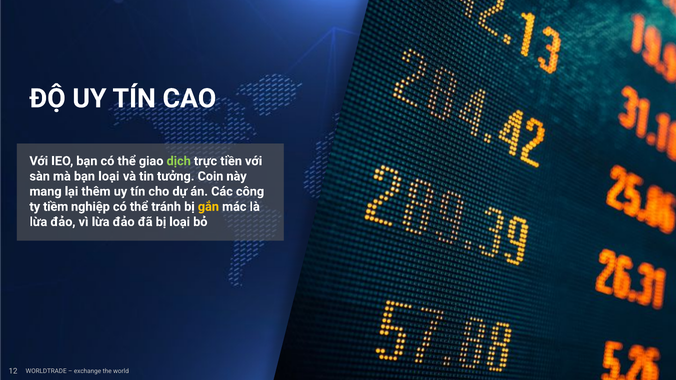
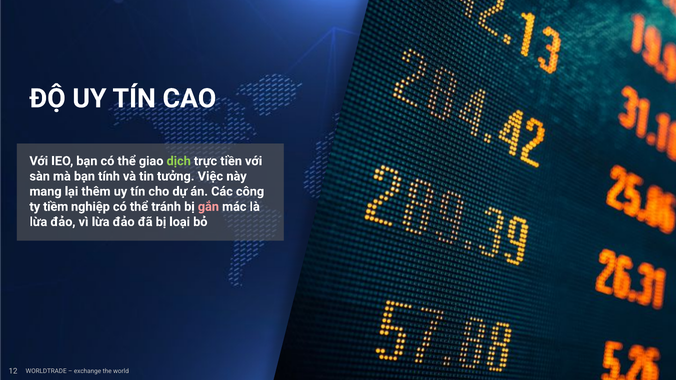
bạn loại: loại -> tính
Coin: Coin -> Việc
gắn colour: yellow -> pink
